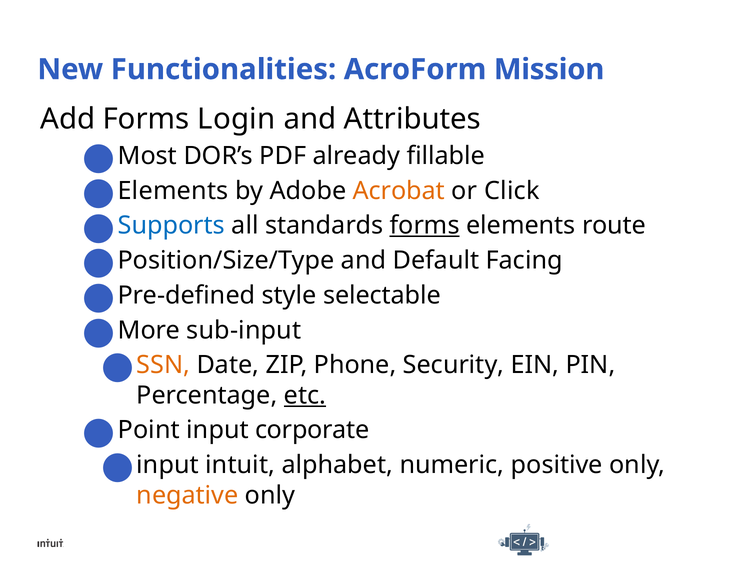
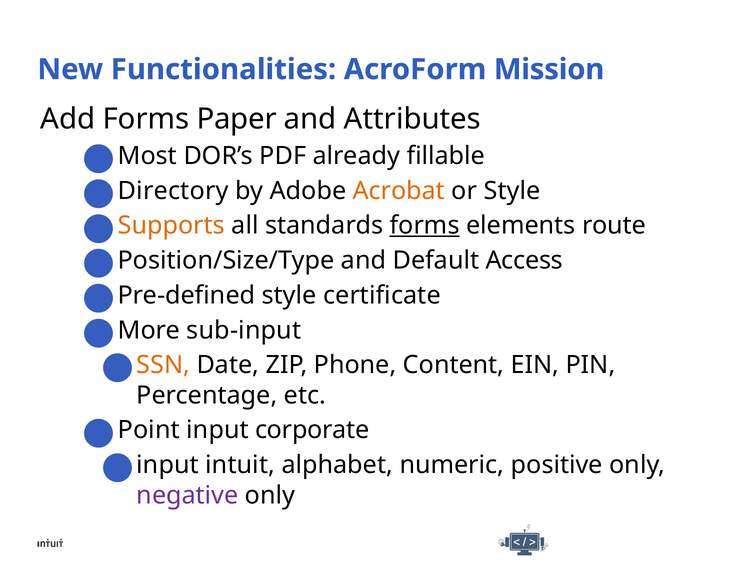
Login: Login -> Paper
Elements at (173, 191): Elements -> Directory
or Click: Click -> Style
Supports colour: blue -> orange
Facing: Facing -> Access
selectable: selectable -> certificate
Security: Security -> Content
etc underline: present -> none
negative colour: orange -> purple
